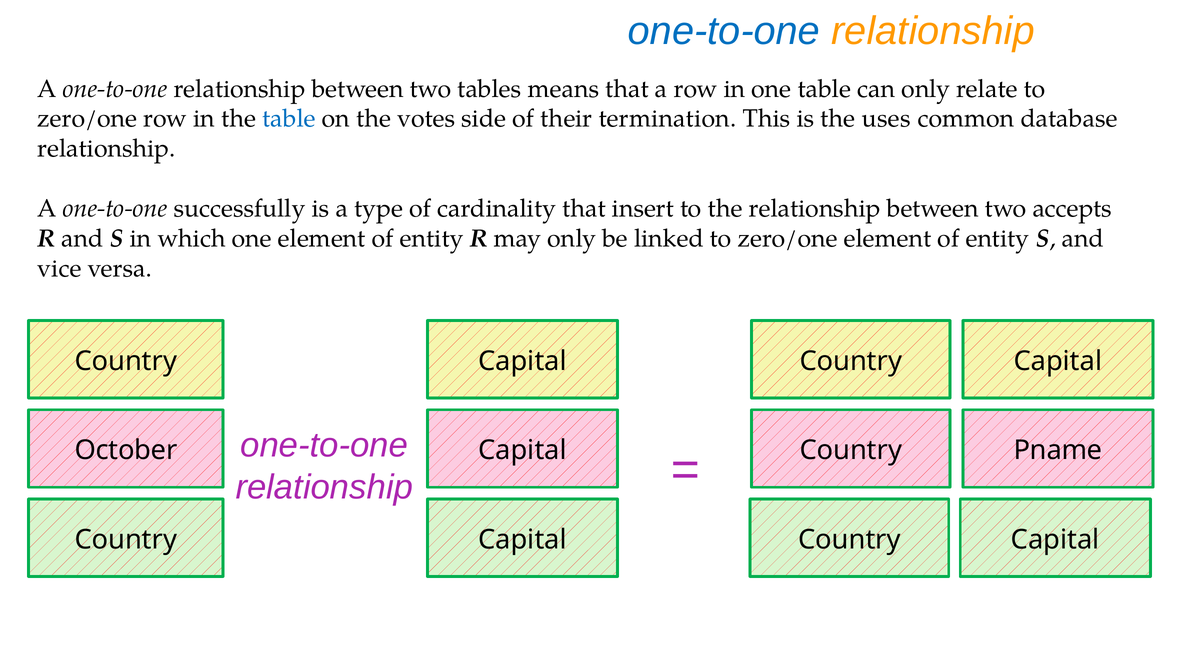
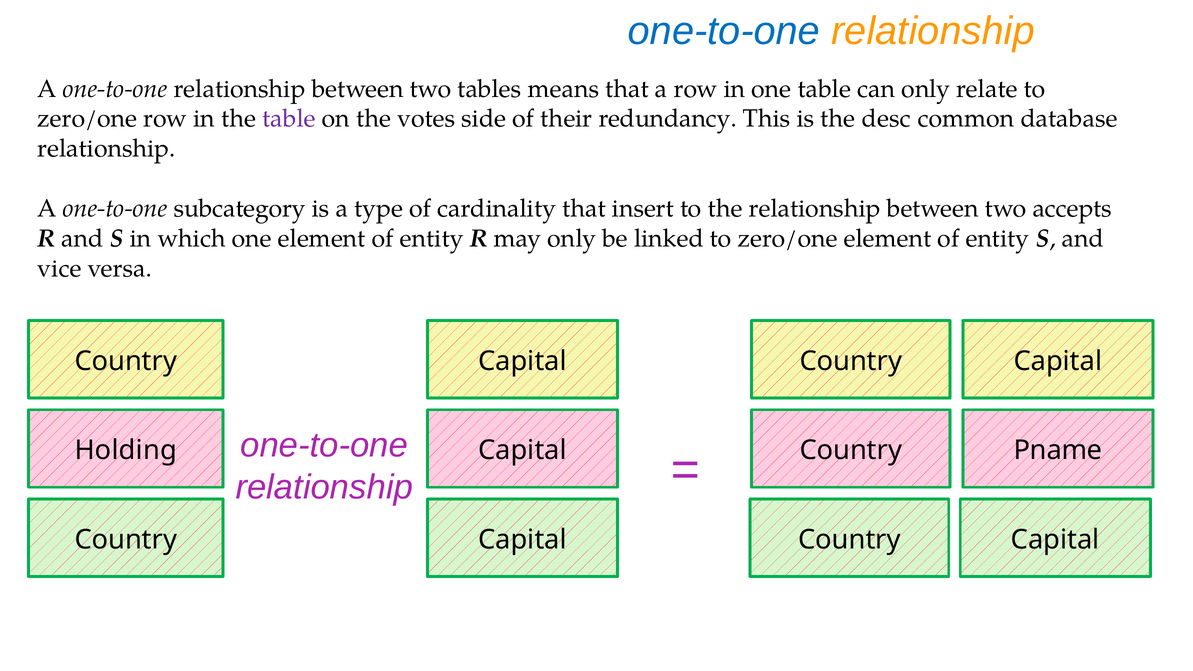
table at (289, 119) colour: blue -> purple
termination: termination -> redundancy
uses: uses -> desc
successfully: successfully -> subcategory
October: October -> Holding
